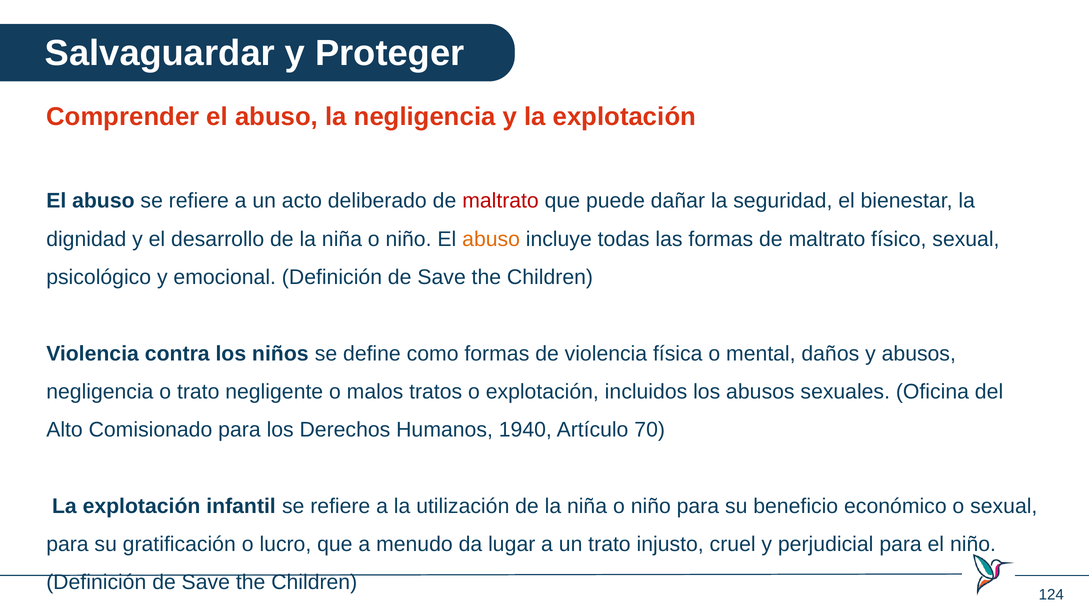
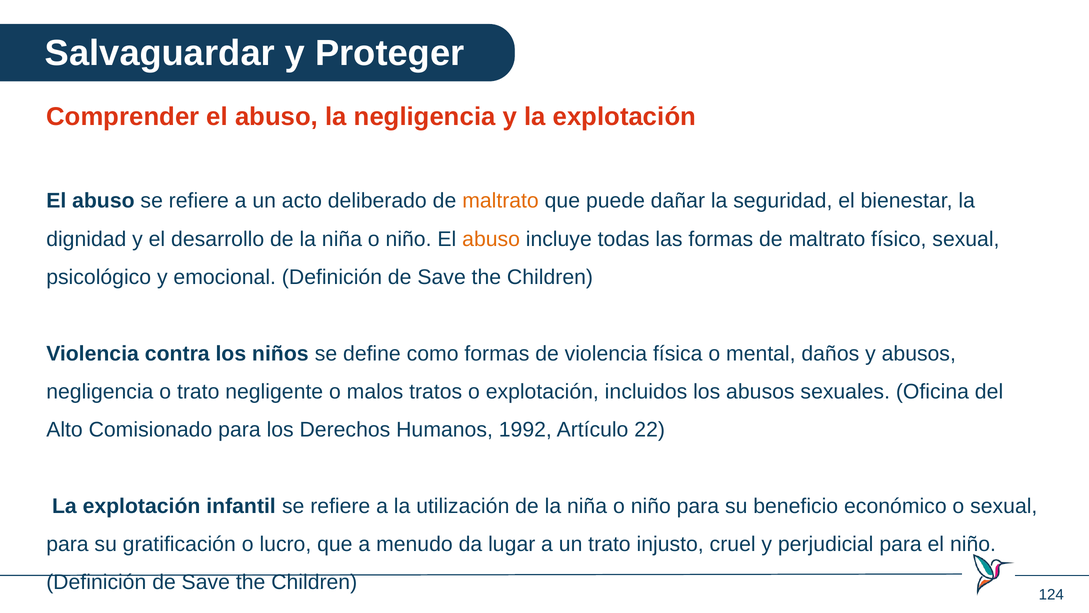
maltrato at (501, 201) colour: red -> orange
1940: 1940 -> 1992
70: 70 -> 22
